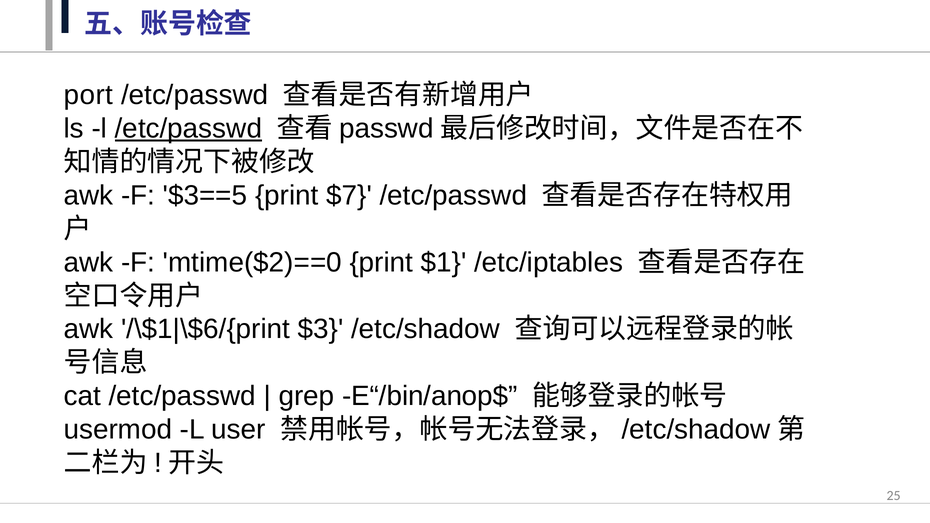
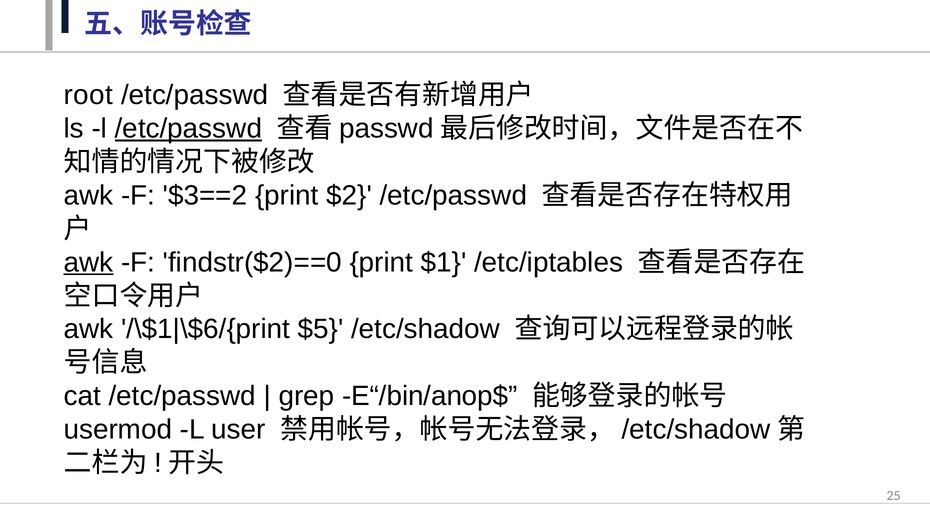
port: port -> root
$3==5: $3==5 -> $3==2
$7: $7 -> $2
awk at (89, 262) underline: none -> present
mtime($2)==0: mtime($2)==0 -> findstr($2)==0
$3: $3 -> $5
